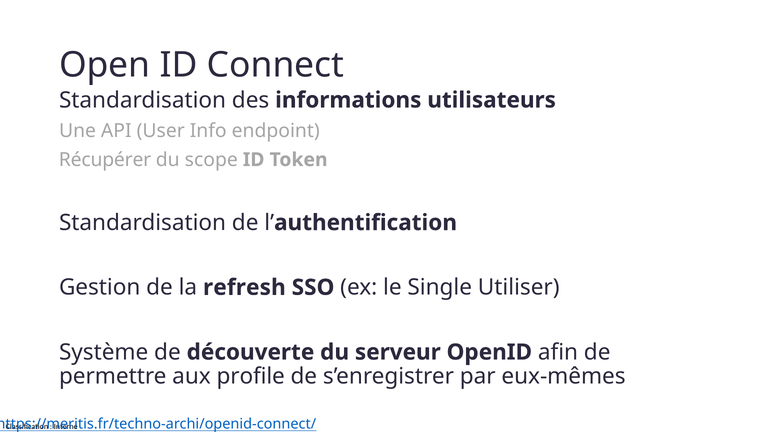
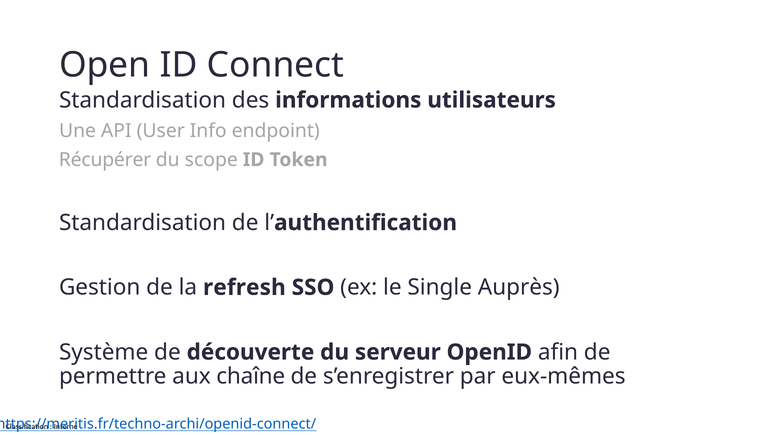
Utiliser: Utiliser -> Auprès
profile: profile -> chaîne
